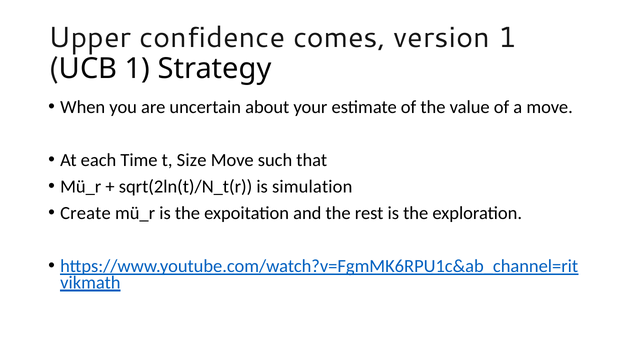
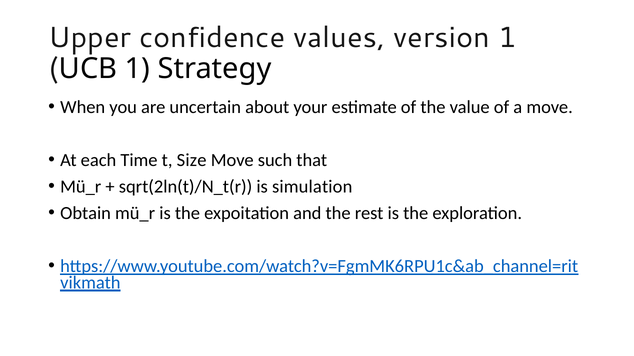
comes: comes -> values
Create: Create -> Obtain
